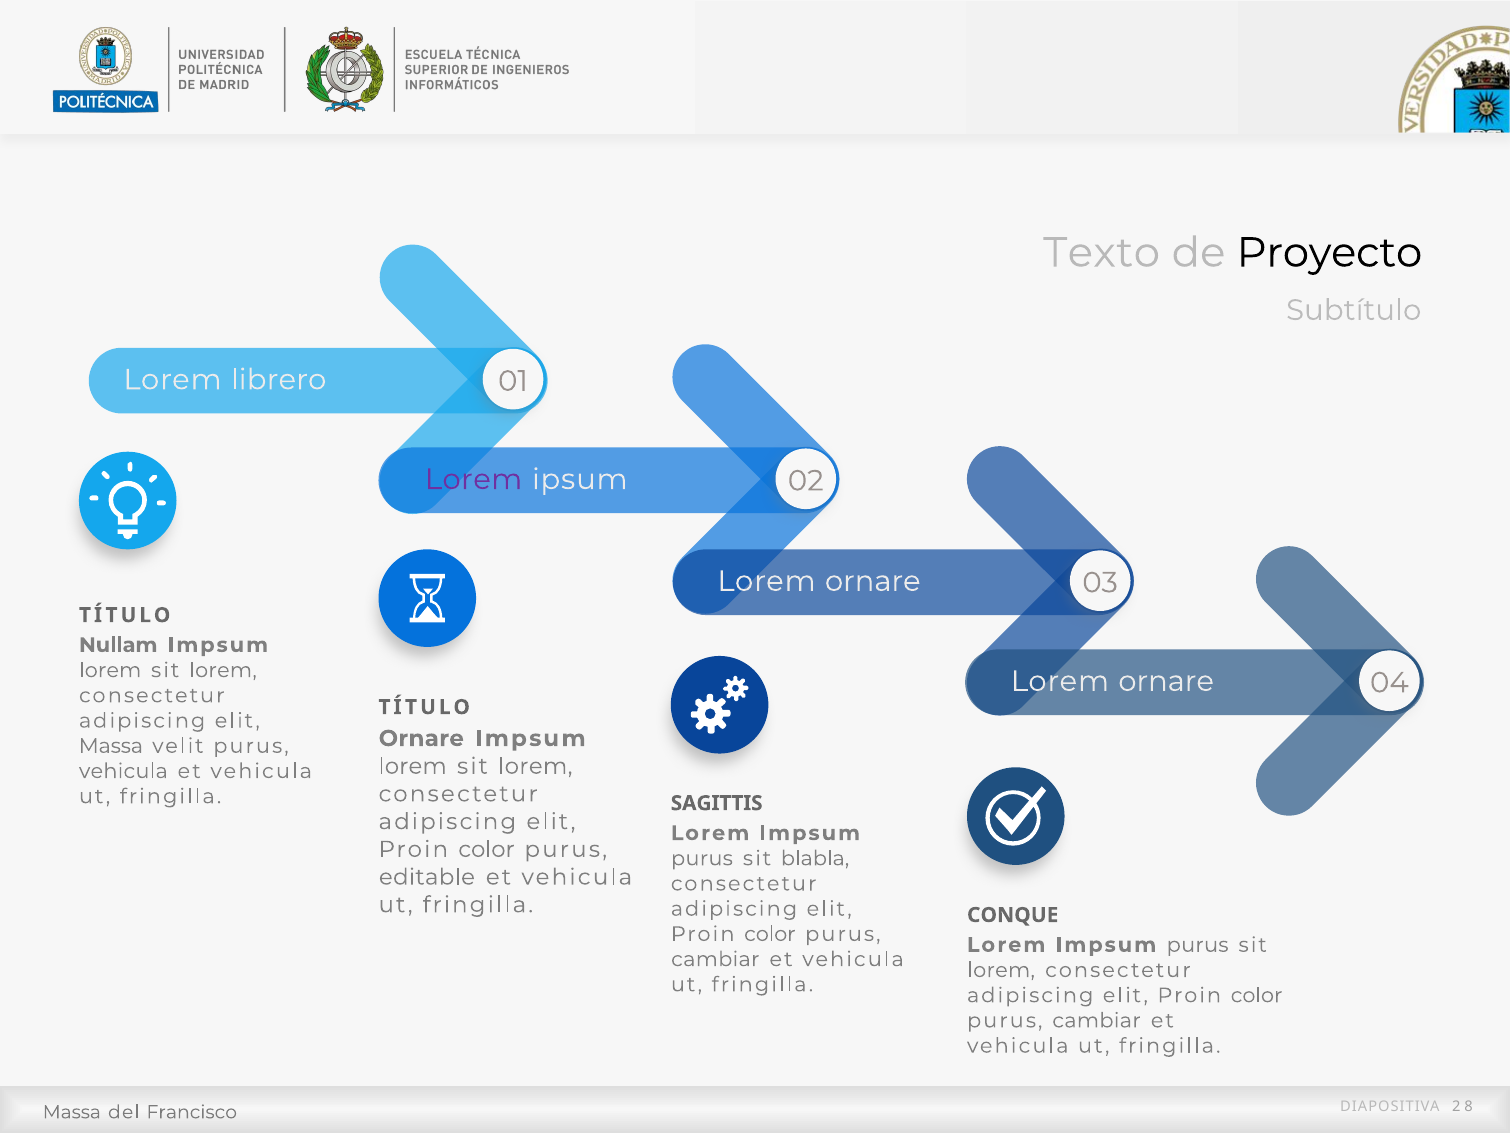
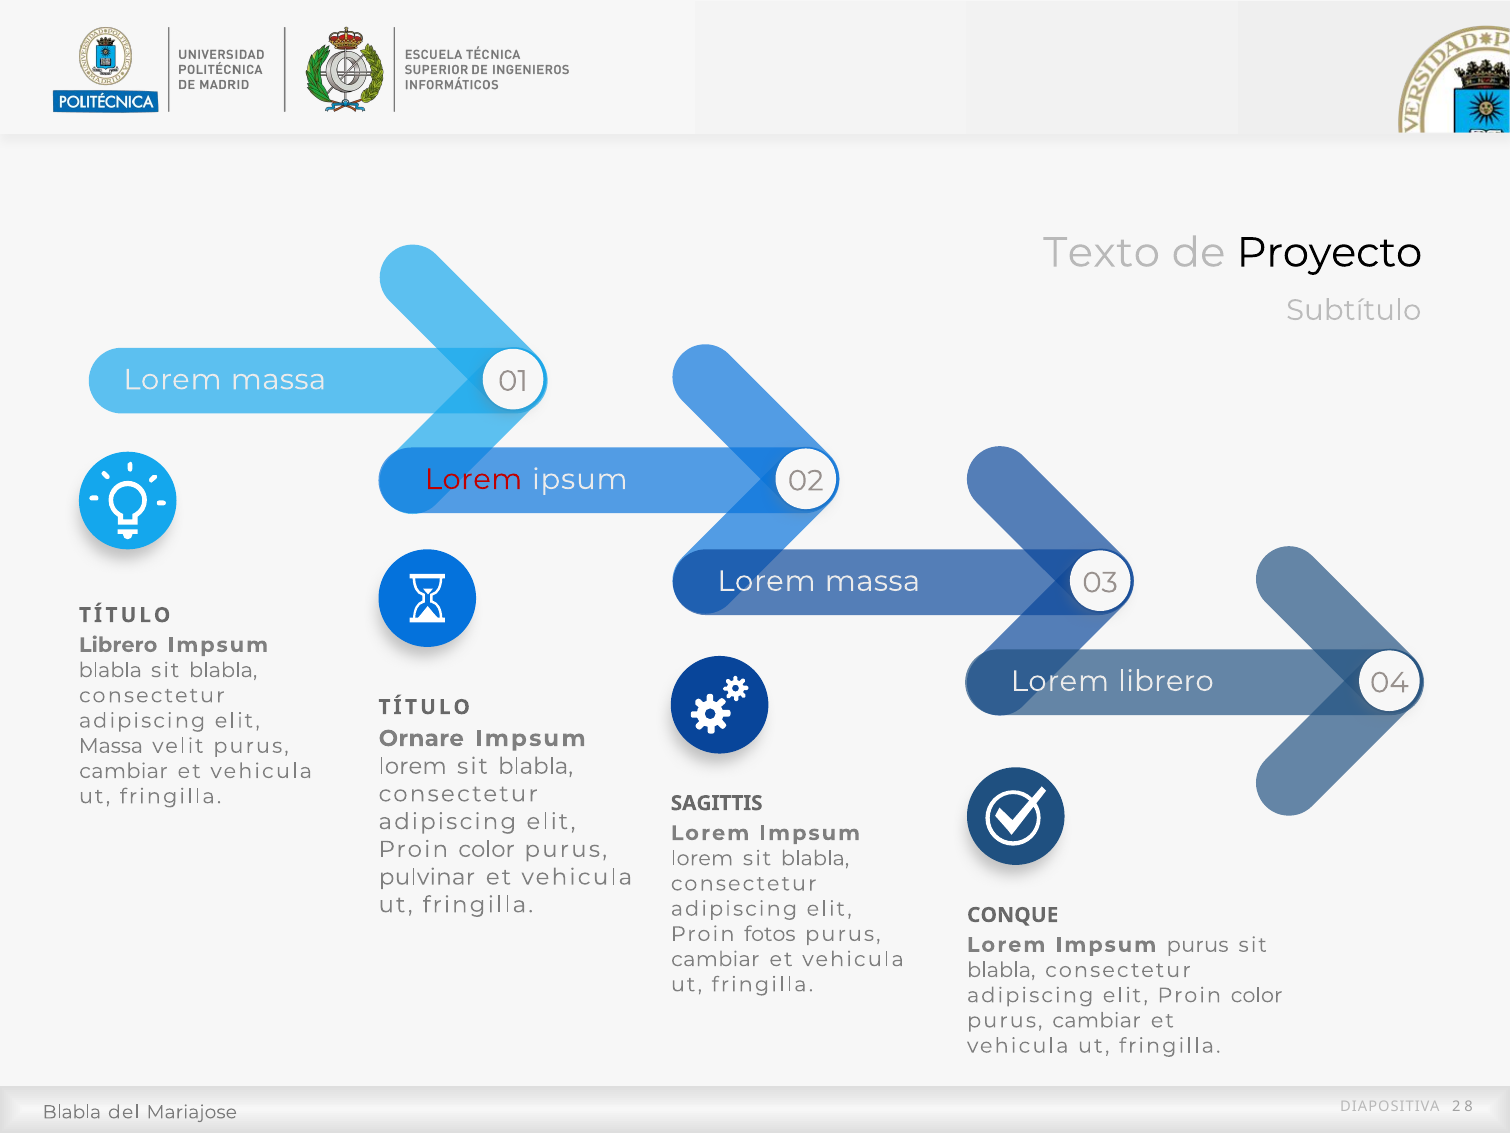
librero at (279, 379): librero -> massa
Lorem at (474, 479) colour: purple -> red
ornare at (873, 581): ornare -> massa
Nullam at (118, 645): Nullam -> Librero
lorem at (110, 670): lorem -> blabla
lorem at (223, 670): lorem -> blabla
ornare at (1166, 681): ornare -> librero
lorem at (535, 766): lorem -> blabla
vehicula at (123, 771): vehicula -> cambiar
purus at (702, 858): purus -> lorem
editable: editable -> pulvinar
color at (770, 934): color -> fotos
lorem at (1001, 970): lorem -> blabla
Massa at (72, 1112): Massa -> Blabla
Francisco: Francisco -> Mariajose
